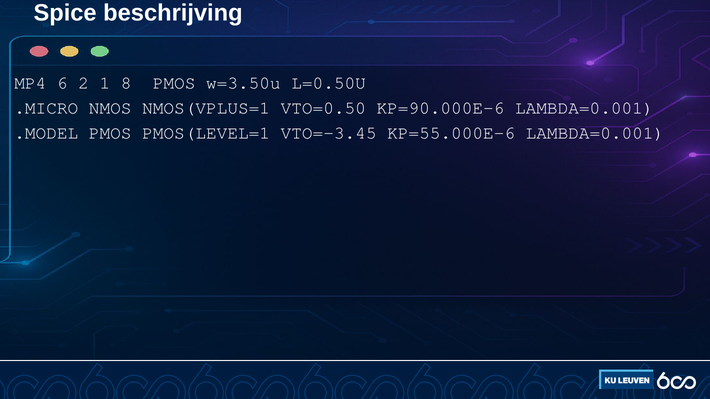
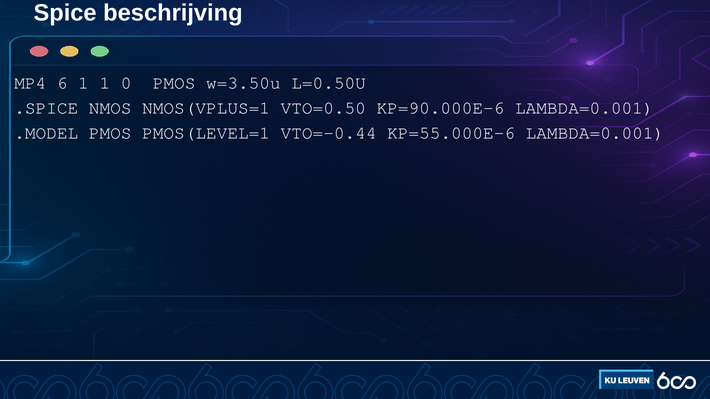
6 2: 2 -> 1
8: 8 -> 0
.MICRO: .MICRO -> .SPICE
VTO=-3.45: VTO=-3.45 -> VTO=-0.44
